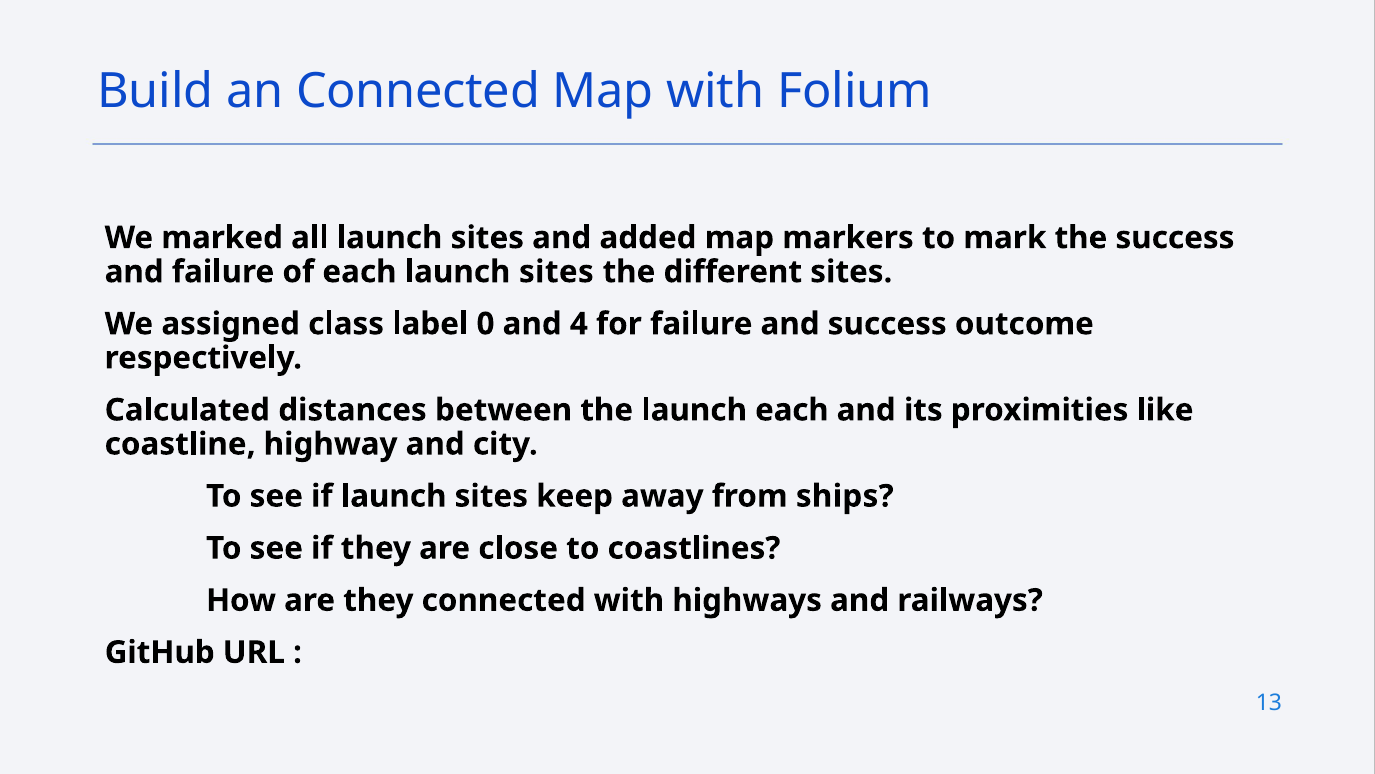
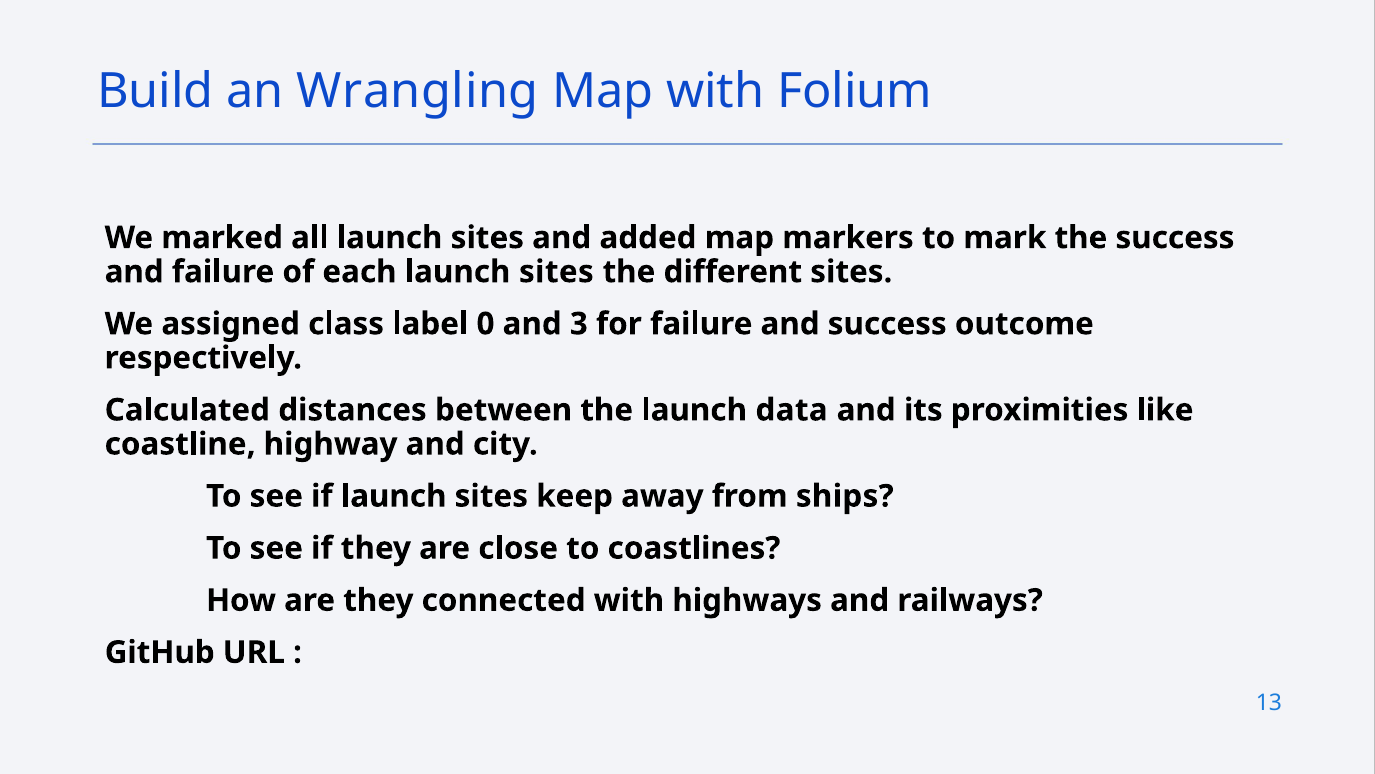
an Connected: Connected -> Wrangling
4: 4 -> 3
launch each: each -> data
